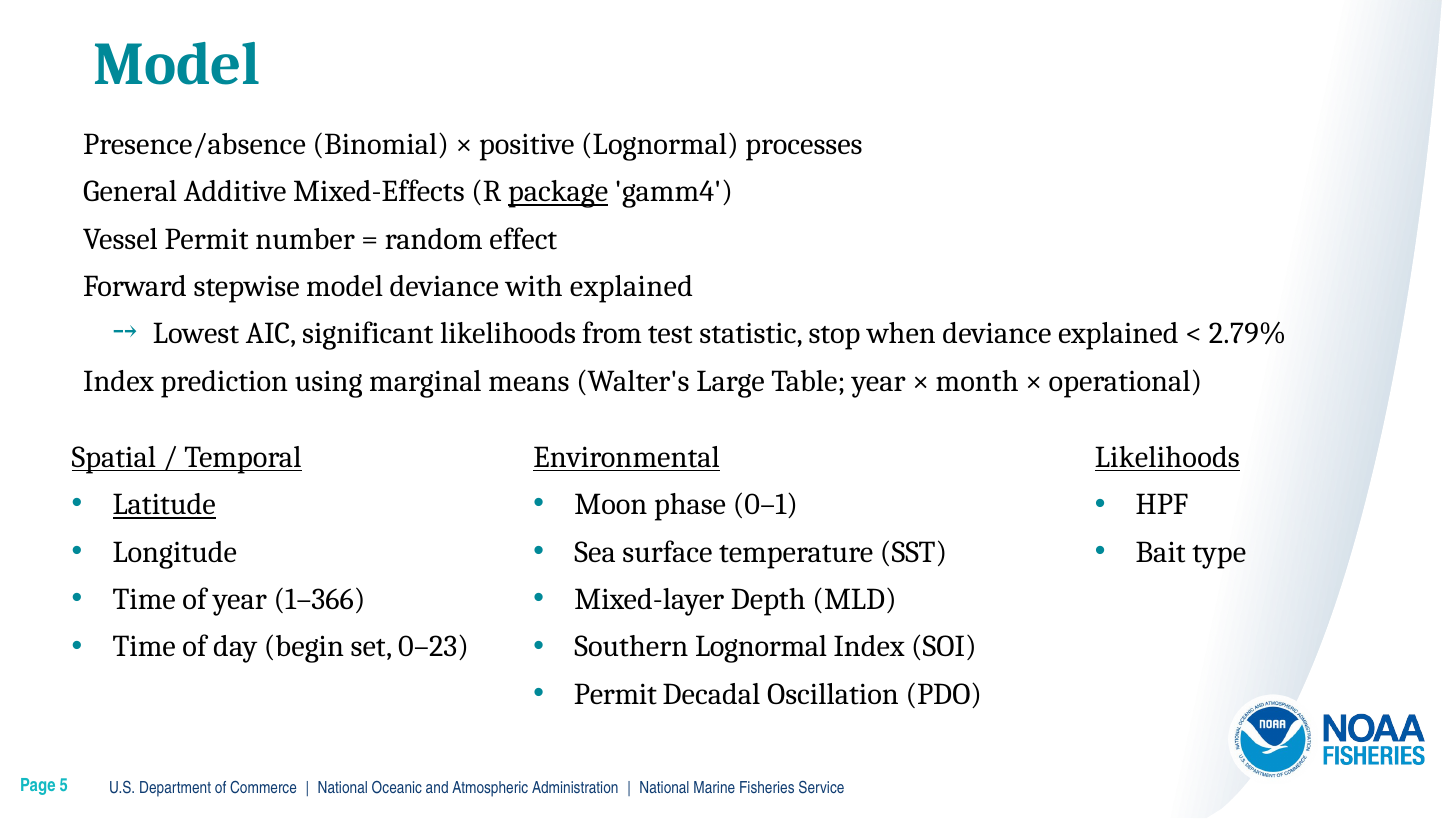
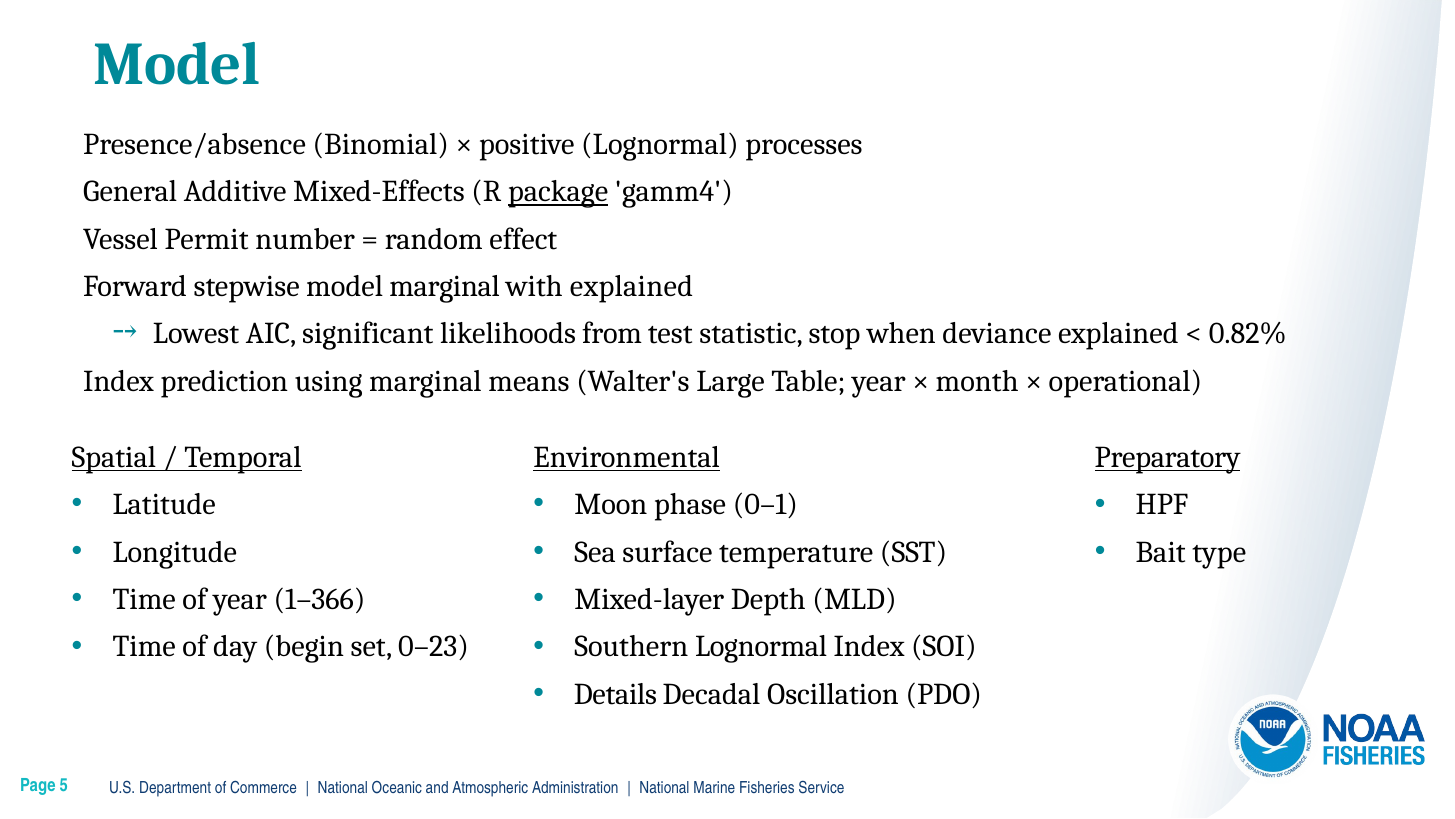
model deviance: deviance -> marginal
2.79%: 2.79% -> 0.82%
Likelihoods at (1167, 457): Likelihoods -> Preparatory
Latitude underline: present -> none
Permit at (615, 694): Permit -> Details
